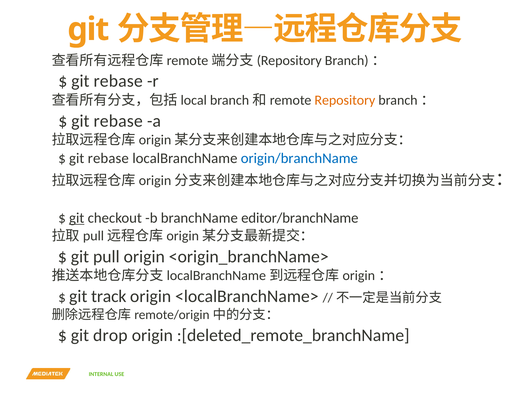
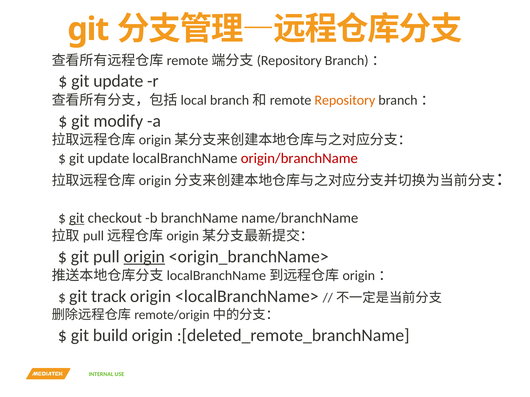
rebase at (118, 81): rebase -> update
rebase at (118, 121): rebase -> modify
rebase at (108, 158): rebase -> update
origin/branchName colour: blue -> red
editor/branchName: editor/branchName -> name/branchName
origin at (144, 257) underline: none -> present
drop: drop -> build
